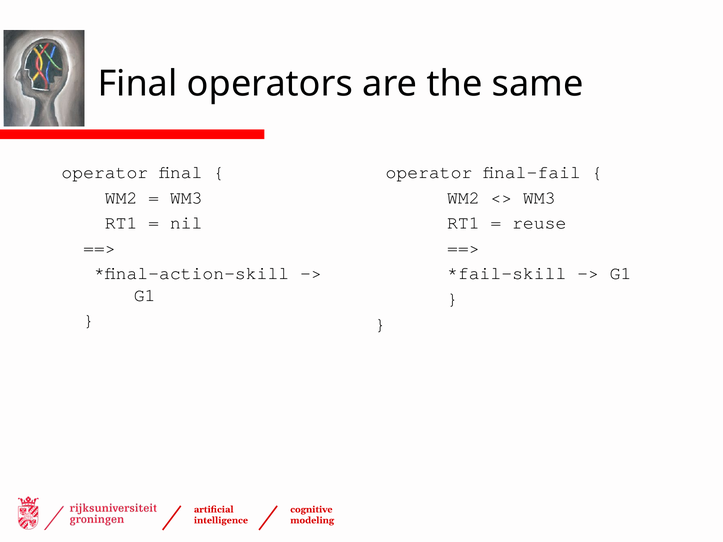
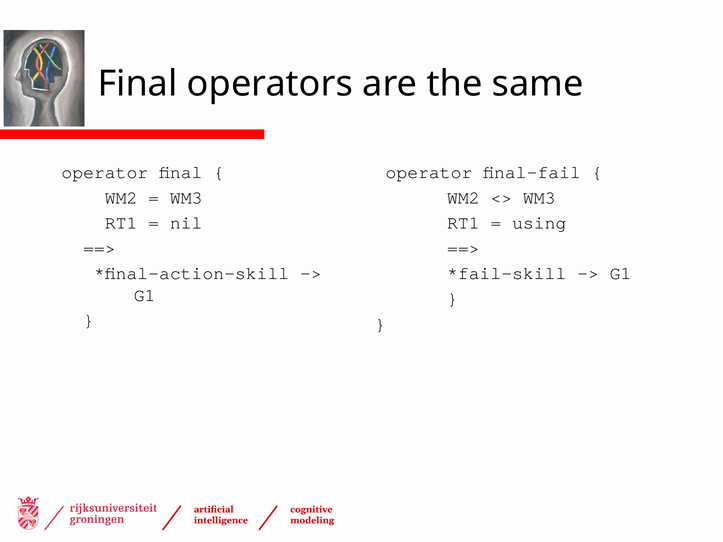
reuse: reuse -> using
